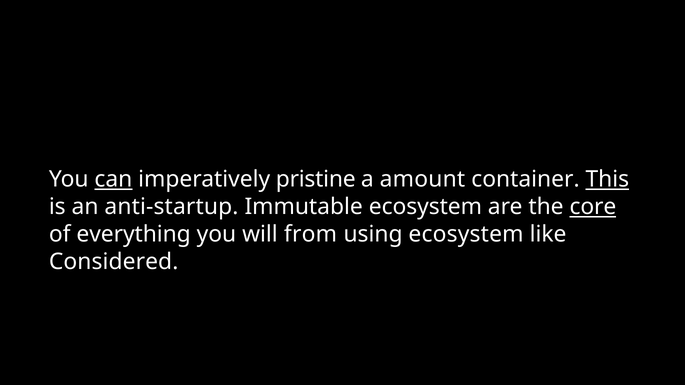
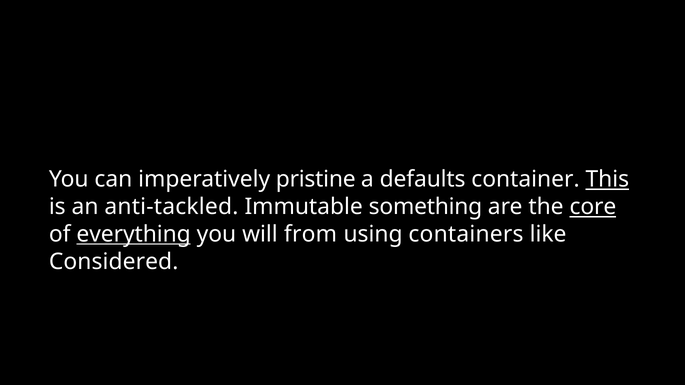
can underline: present -> none
amount: amount -> defaults
anti-startup: anti-startup -> anti-tackled
Immutable ecosystem: ecosystem -> something
everything underline: none -> present
using ecosystem: ecosystem -> containers
